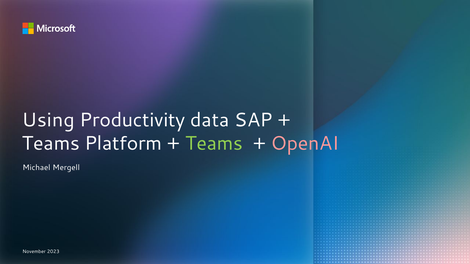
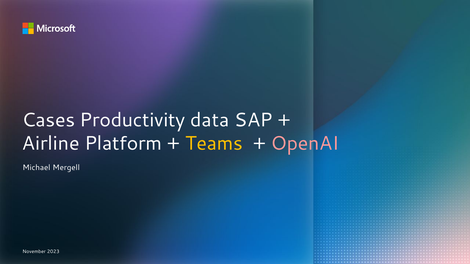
Using: Using -> Cases
Teams at (51, 144): Teams -> Airline
Teams at (214, 144) colour: light green -> yellow
